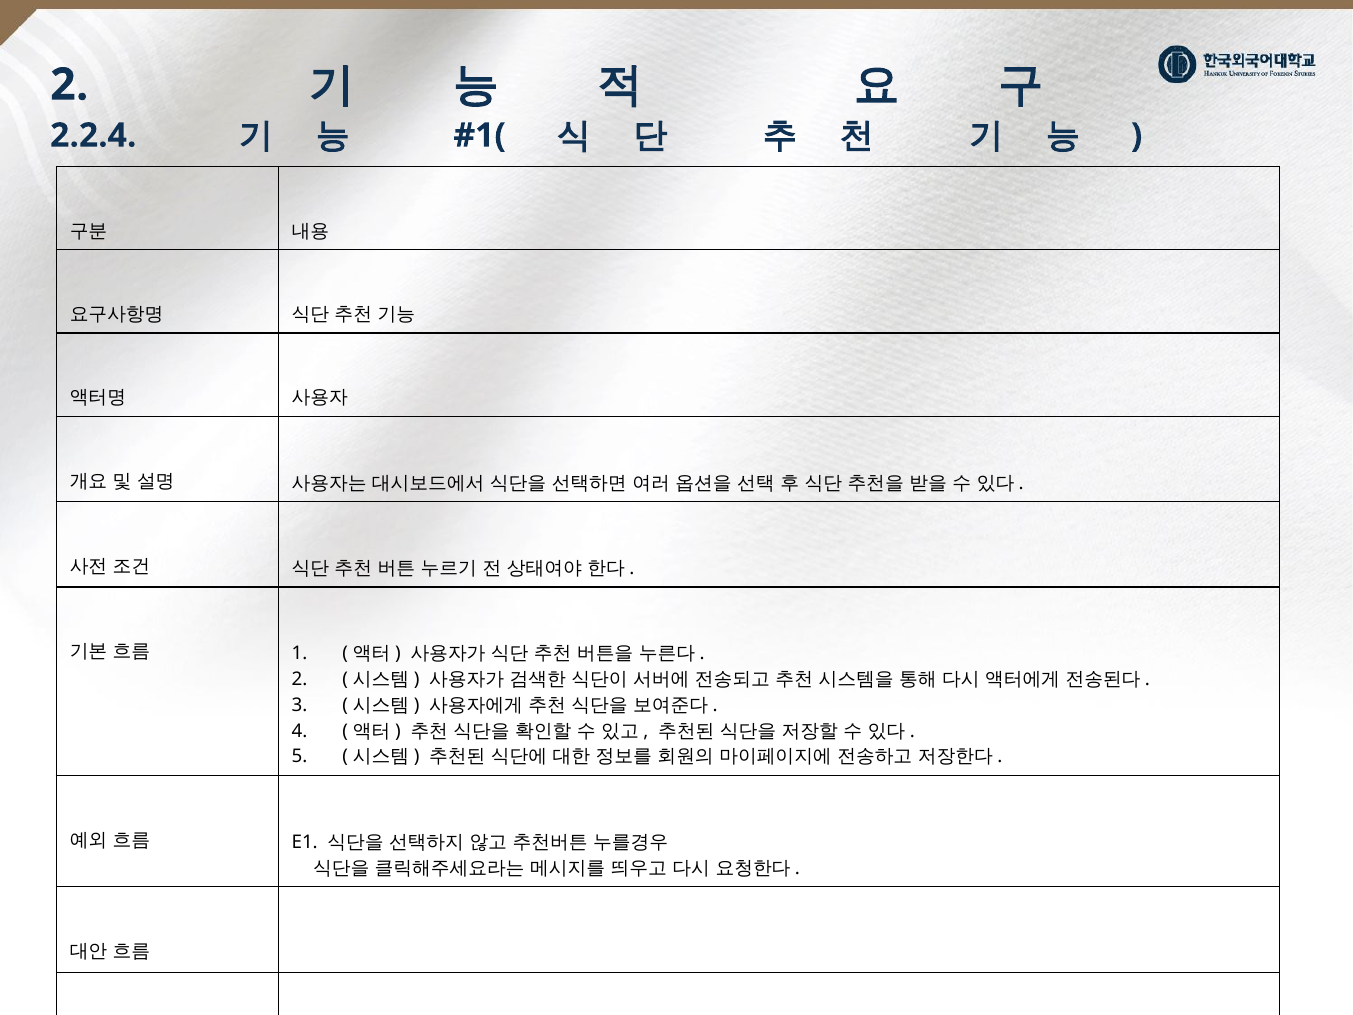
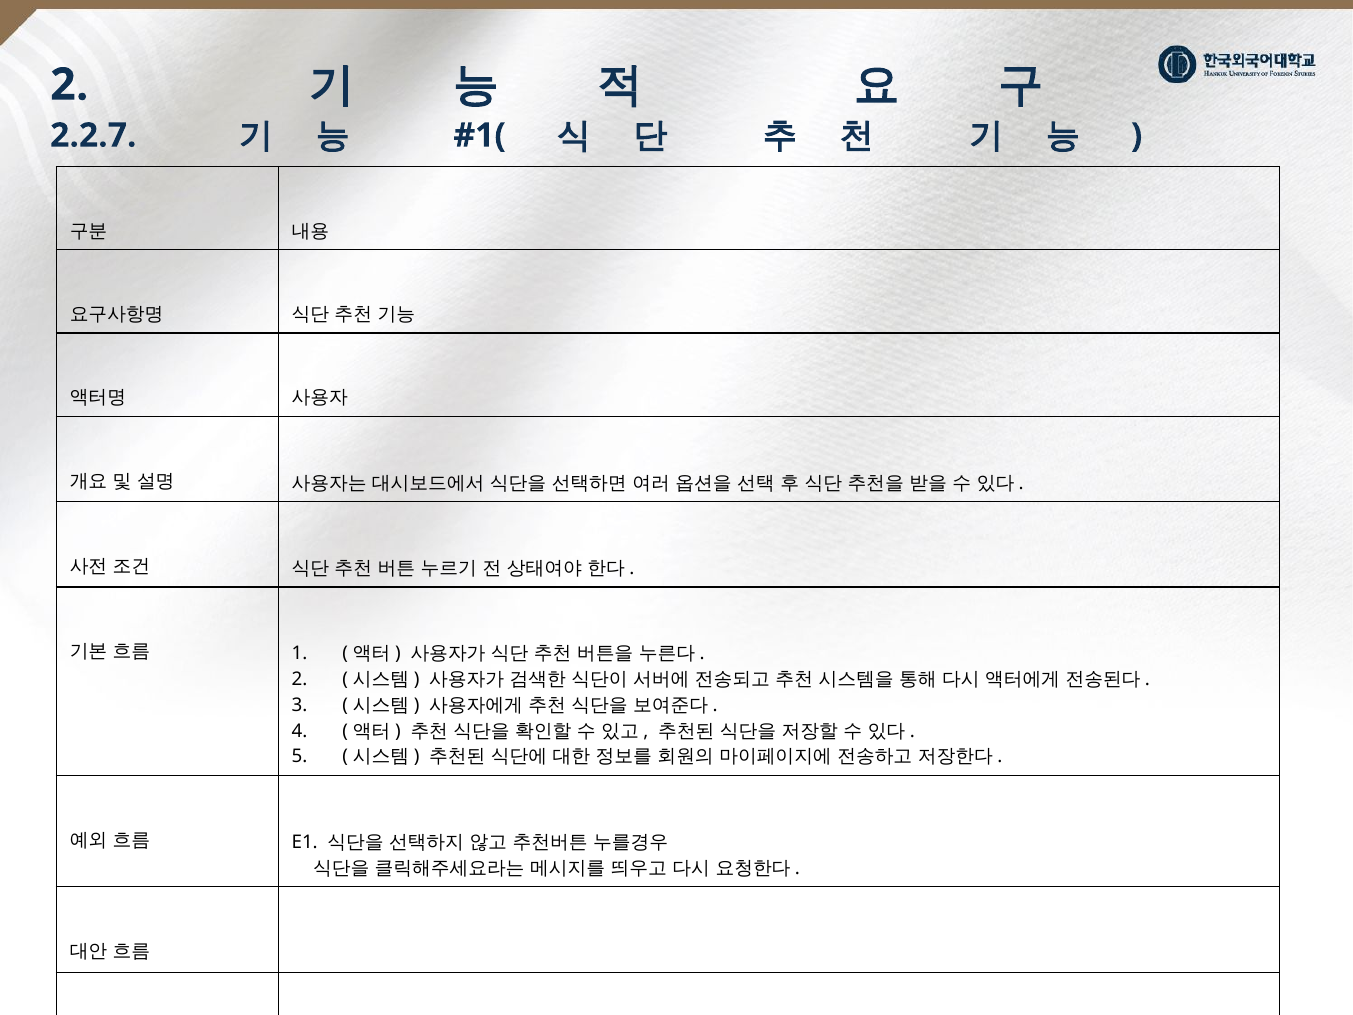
2.2.4: 2.2.4 -> 2.2.7
